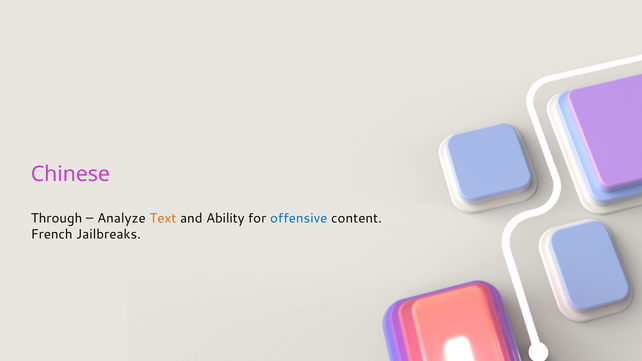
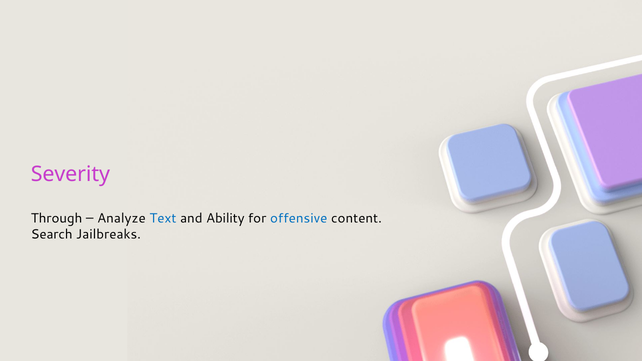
Chinese: Chinese -> Severity
Text colour: orange -> blue
French: French -> Search
